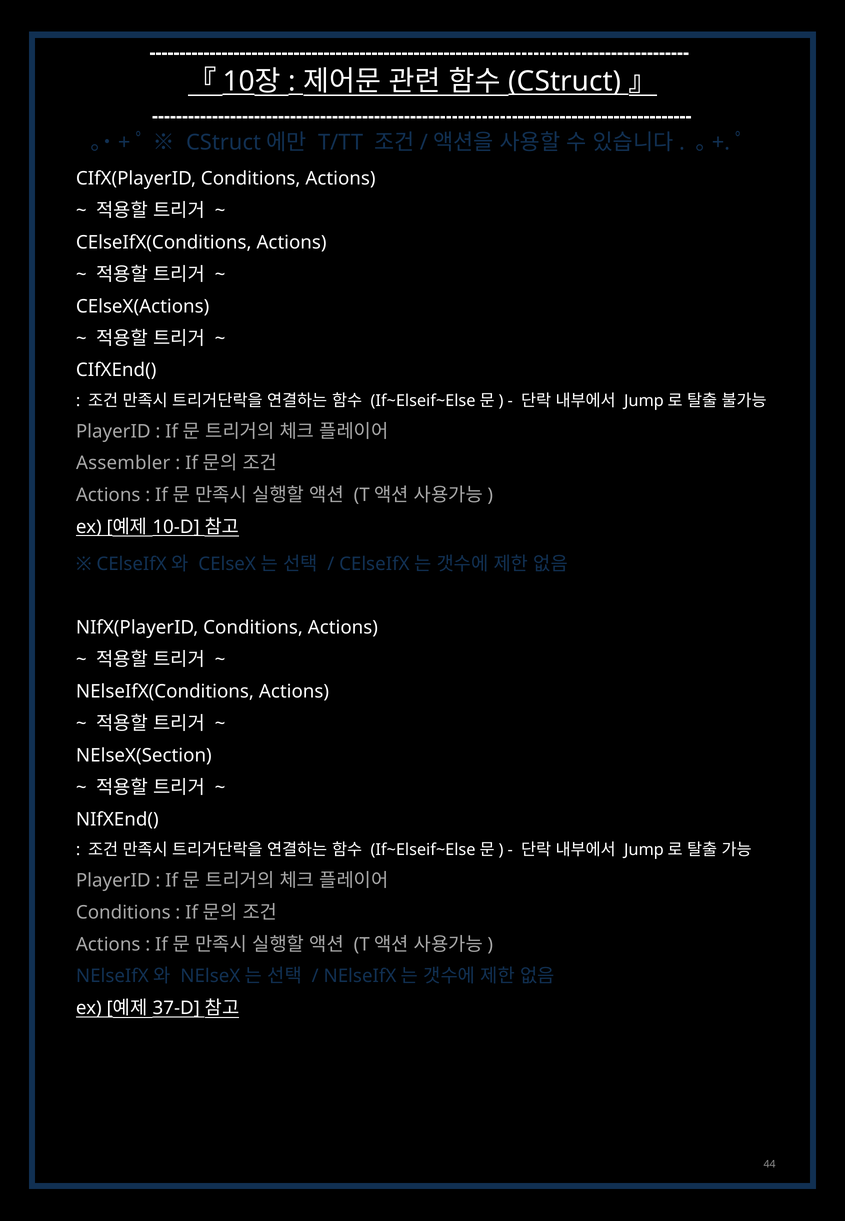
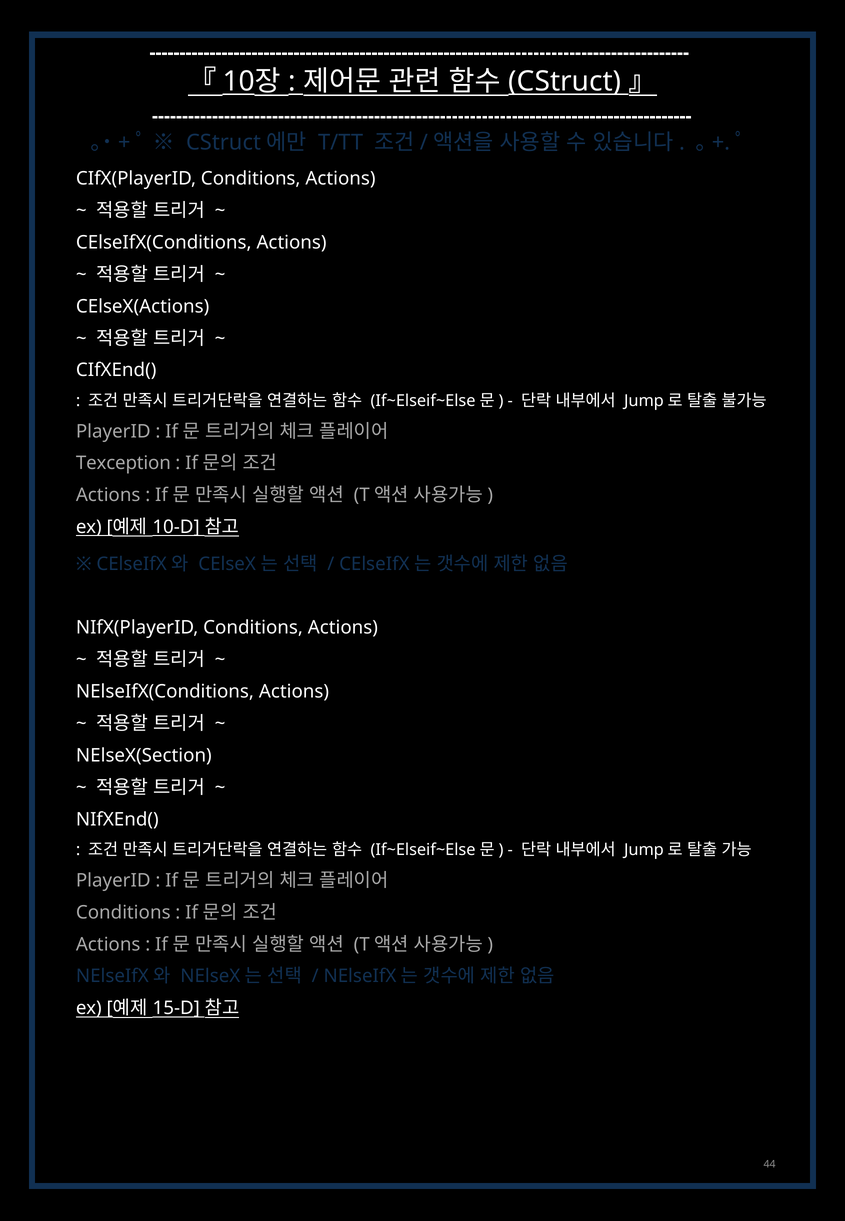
Assembler: Assembler -> Texception
37-D: 37-D -> 15-D
